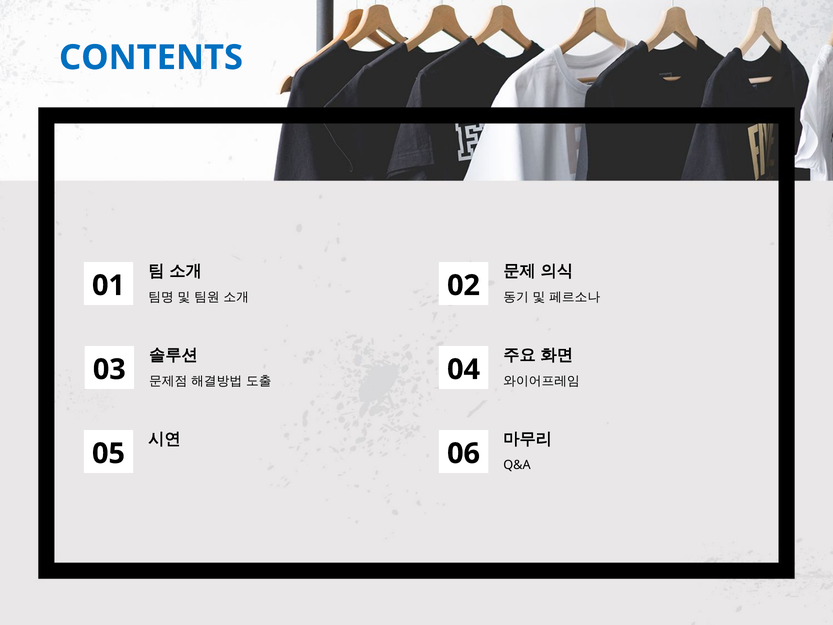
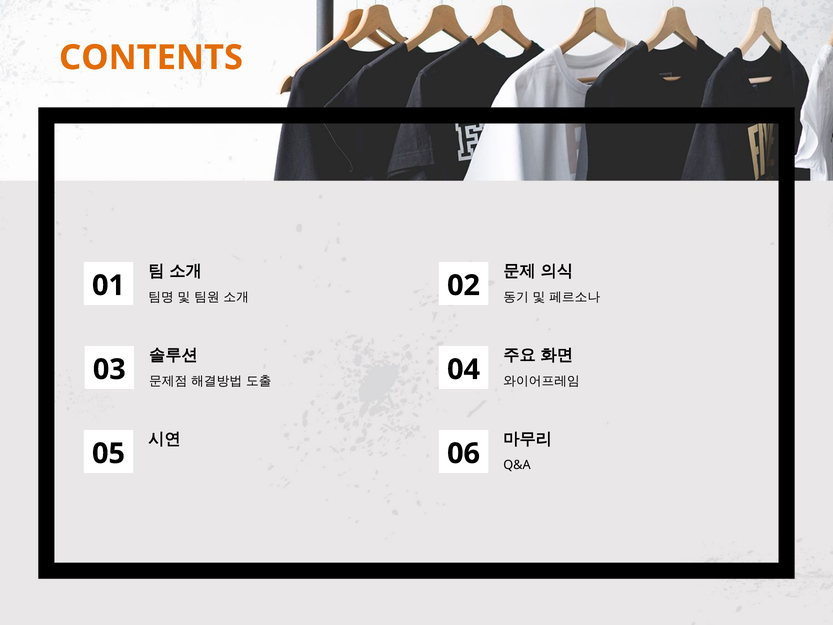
CONTENTS colour: blue -> orange
